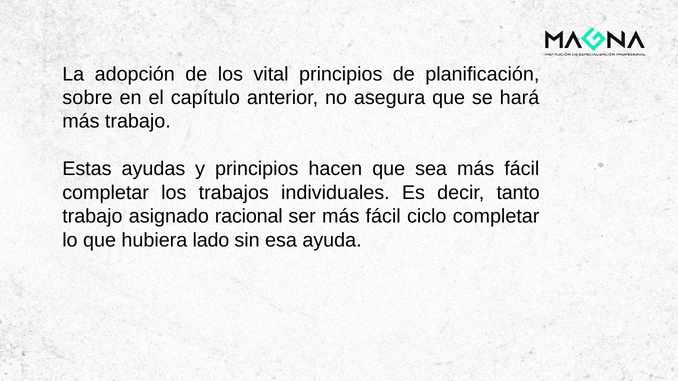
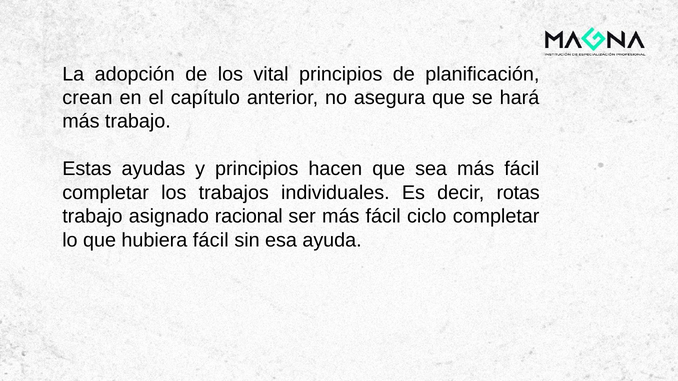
sobre: sobre -> crean
tanto: tanto -> rotas
hubiera lado: lado -> fácil
